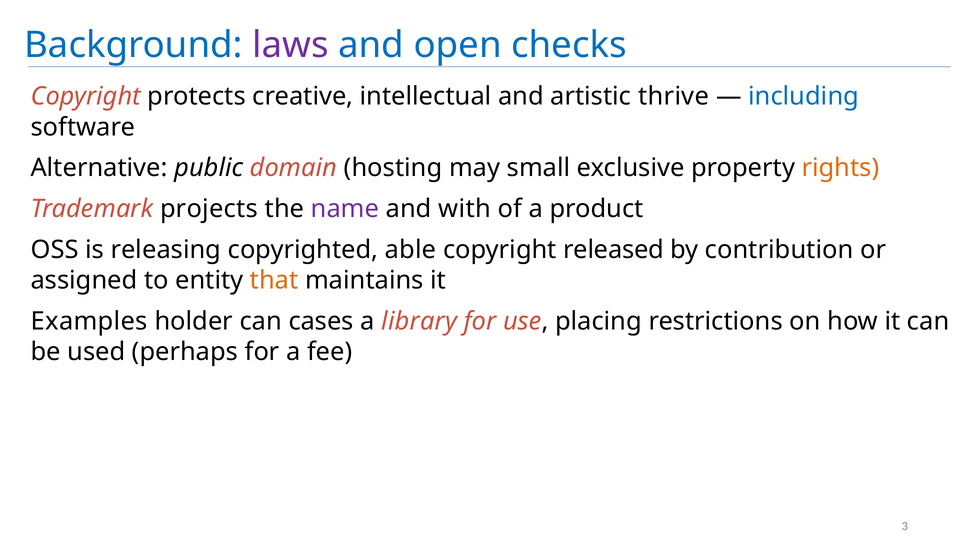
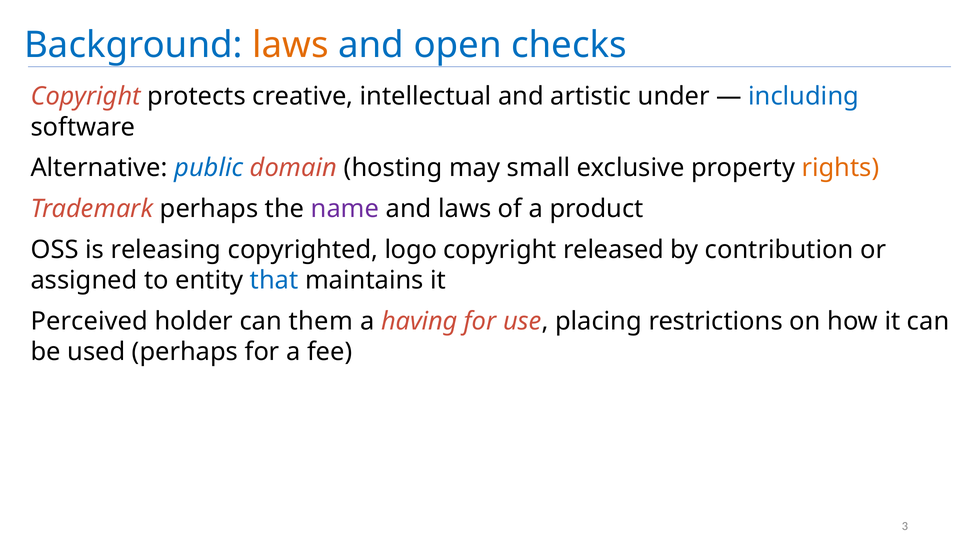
laws at (290, 45) colour: purple -> orange
thrive: thrive -> under
public colour: black -> blue
Trademark projects: projects -> perhaps
and with: with -> laws
able: able -> logo
that colour: orange -> blue
Examples: Examples -> Perceived
cases: cases -> them
library: library -> having
